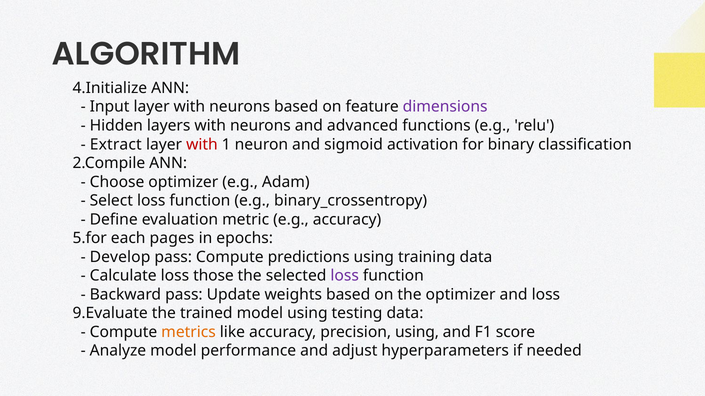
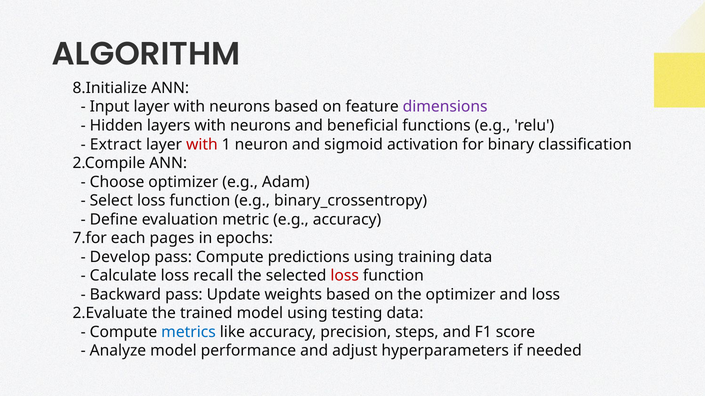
4.Initialize: 4.Initialize -> 8.Initialize
advanced: advanced -> beneficial
5.for: 5.for -> 7.for
those: those -> recall
loss at (345, 276) colour: purple -> red
9.Evaluate: 9.Evaluate -> 2.Evaluate
metrics colour: orange -> blue
precision using: using -> steps
